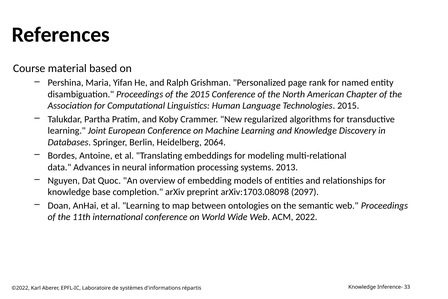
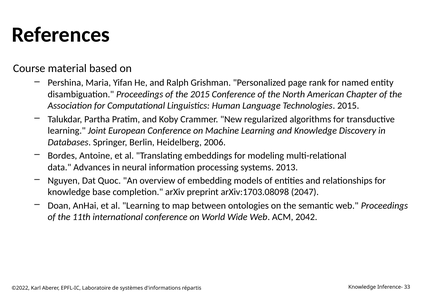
2064: 2064 -> 2006
2097: 2097 -> 2047
2022: 2022 -> 2042
